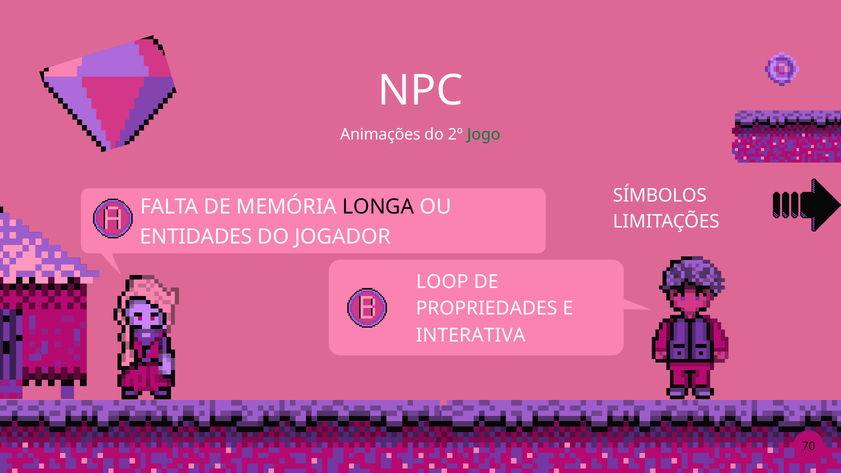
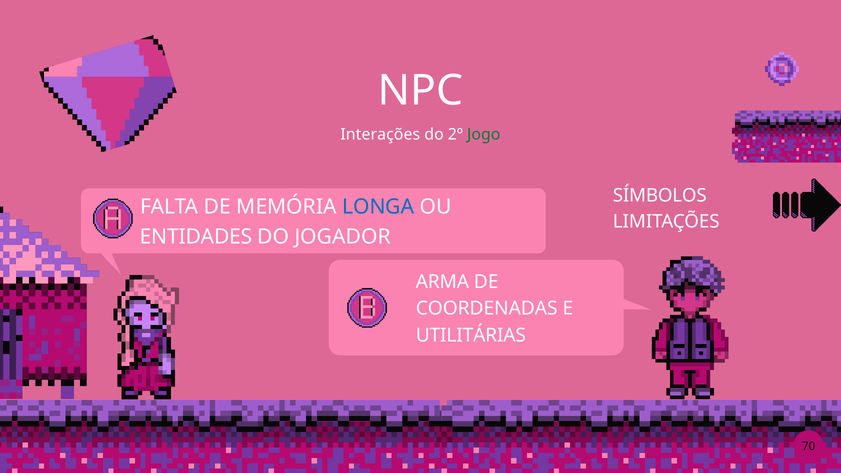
Animações: Animações -> Interações
LONGA colour: black -> blue
LOOP: LOOP -> ARMA
PROPRIEDADES: PROPRIEDADES -> COORDENADAS
INTERATIVA: INTERATIVA -> UTILITÁRIAS
